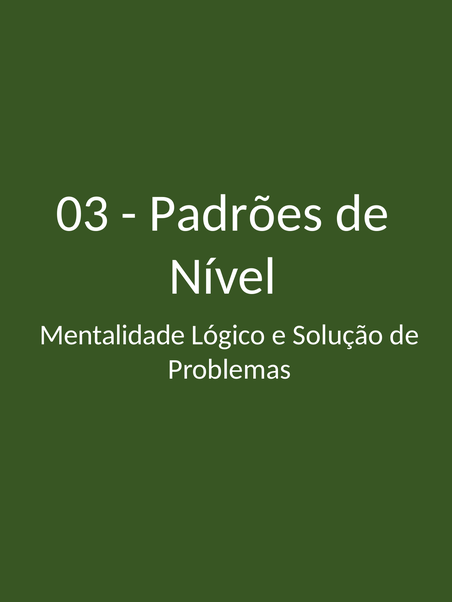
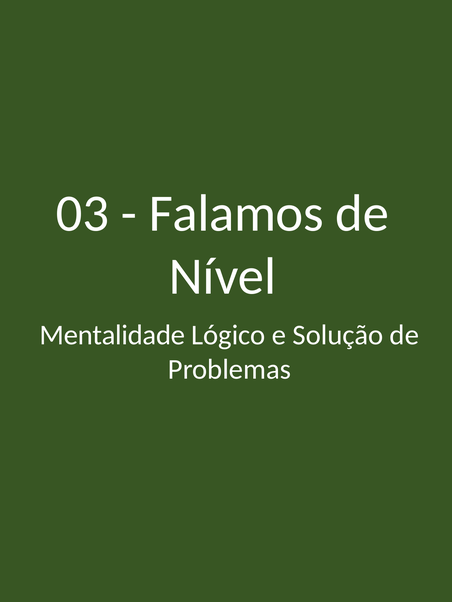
Padrões: Padrões -> Falamos
